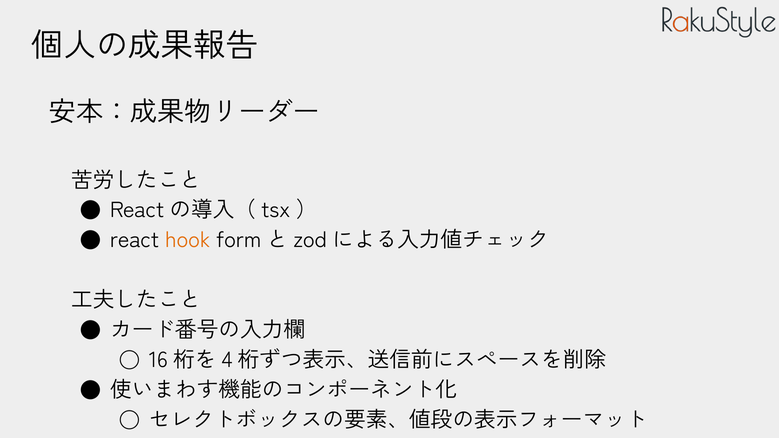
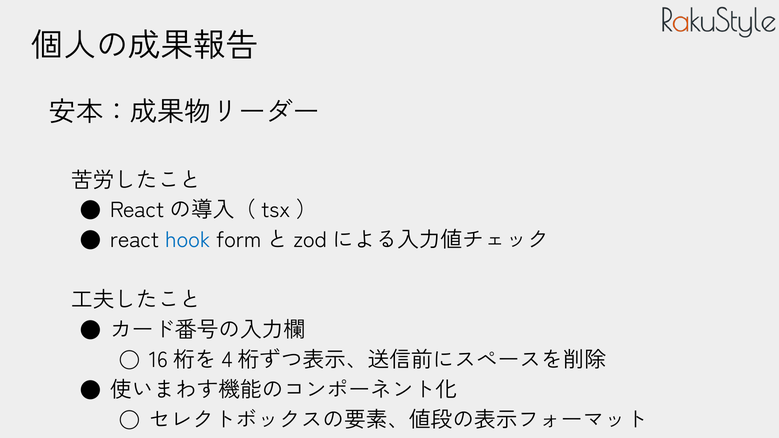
hook colour: orange -> blue
